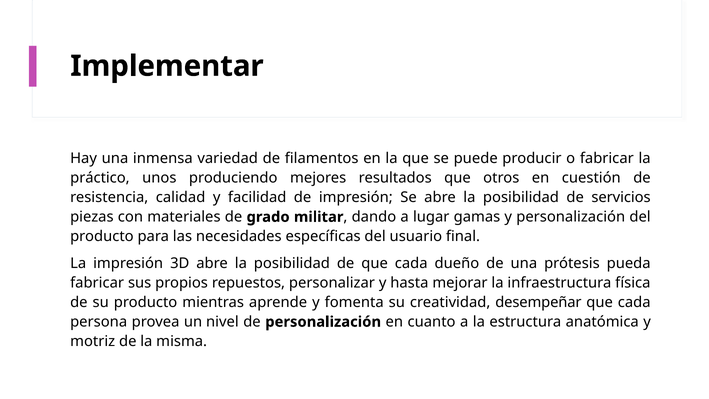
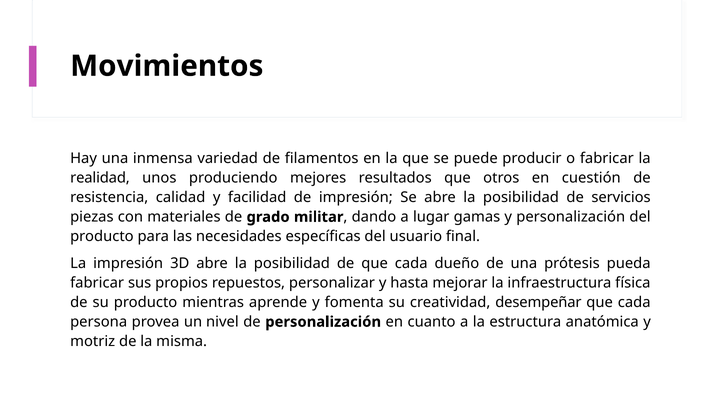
Implementar: Implementar -> Movimientos
práctico: práctico -> realidad
